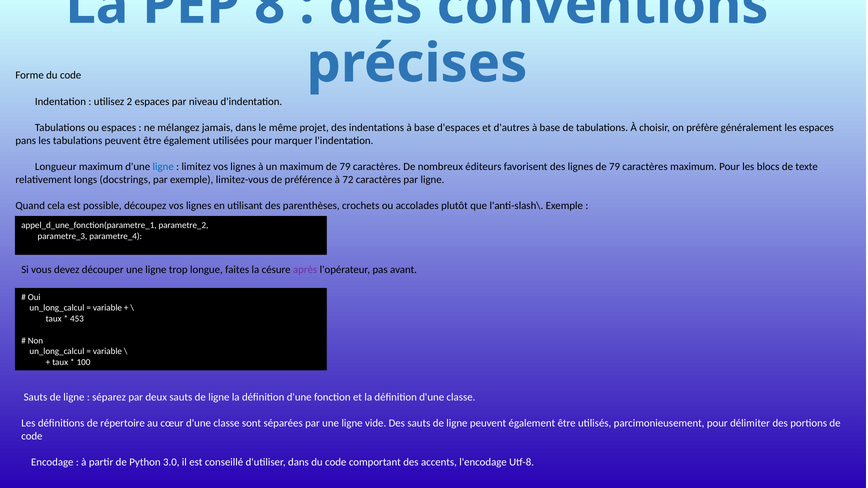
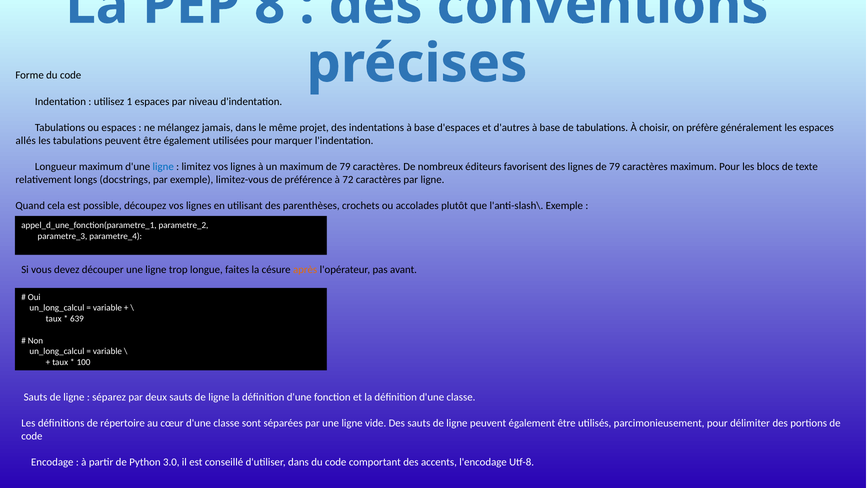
2: 2 -> 1
pans: pans -> allés
après colour: purple -> orange
453: 453 -> 639
